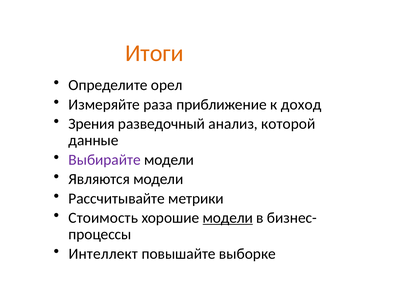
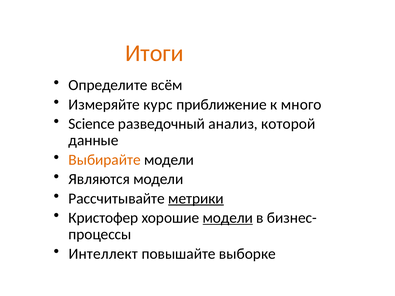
орел: орел -> всём
раза: раза -> курс
доход: доход -> много
Зрения: Зрения -> Science
Выбирайте colour: purple -> orange
метрики underline: none -> present
Стоимость: Стоимость -> Кристофер
